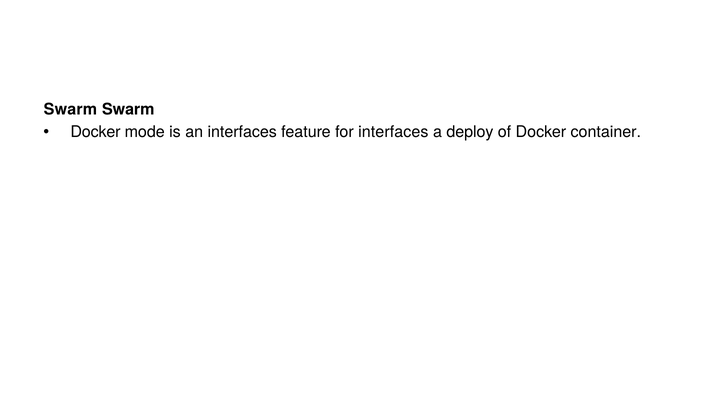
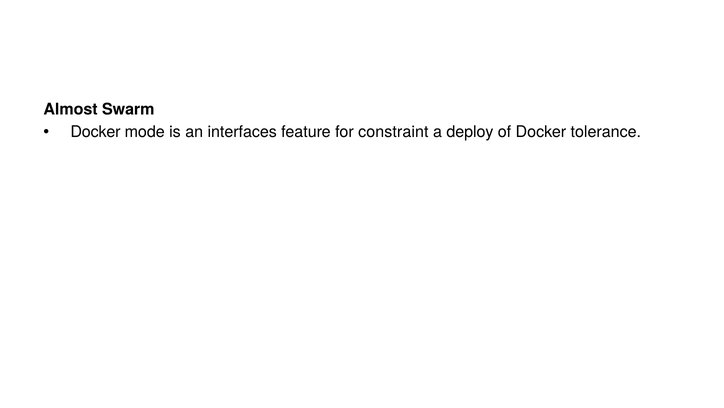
Swarm at (70, 109): Swarm -> Almost
for interfaces: interfaces -> constraint
container: container -> tolerance
